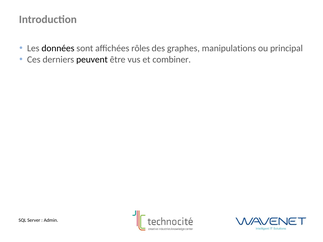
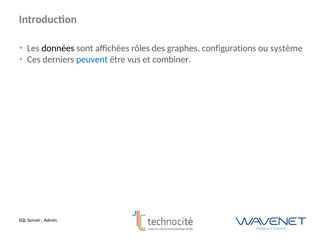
manipulations: manipulations -> configurations
principal: principal -> système
peuvent colour: black -> blue
